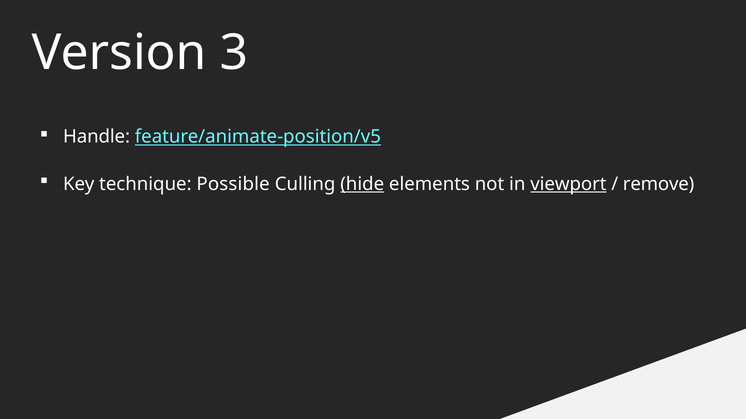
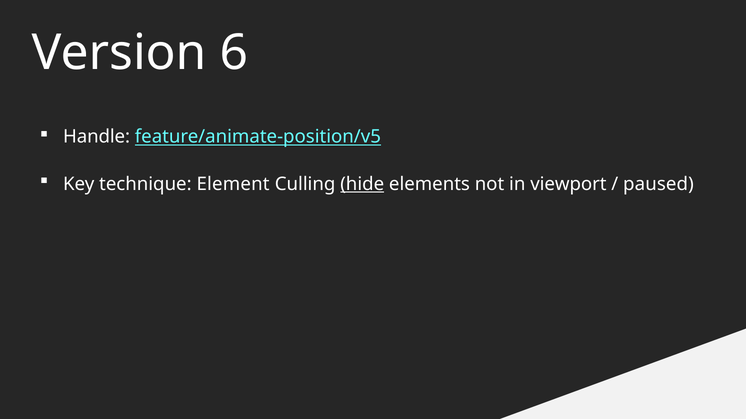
3: 3 -> 6
Possible: Possible -> Element
viewport underline: present -> none
remove: remove -> paused
